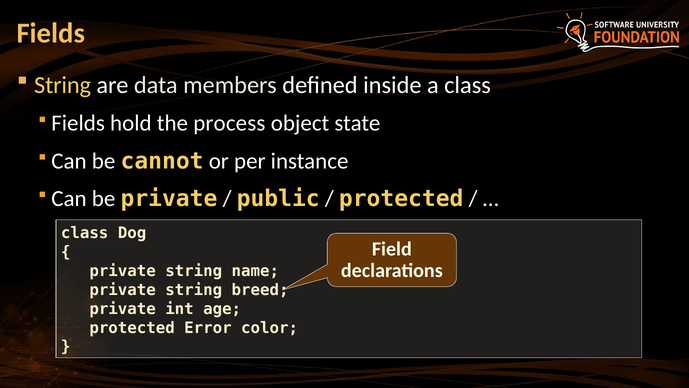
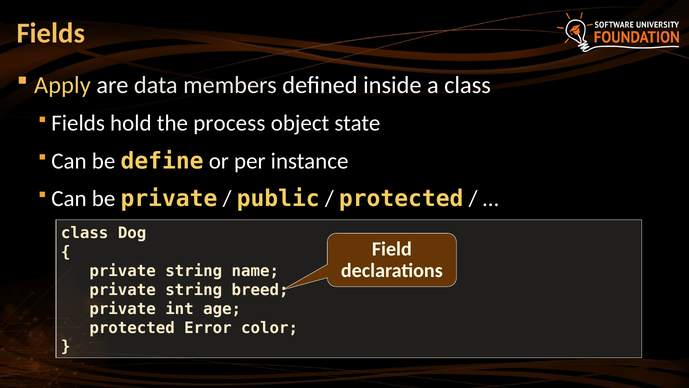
String at (63, 85): String -> Apply
cannot: cannot -> define
